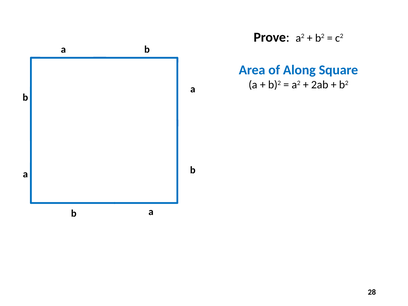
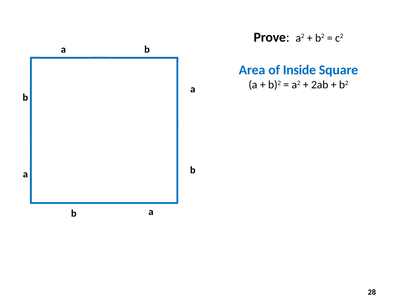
Along: Along -> Inside
